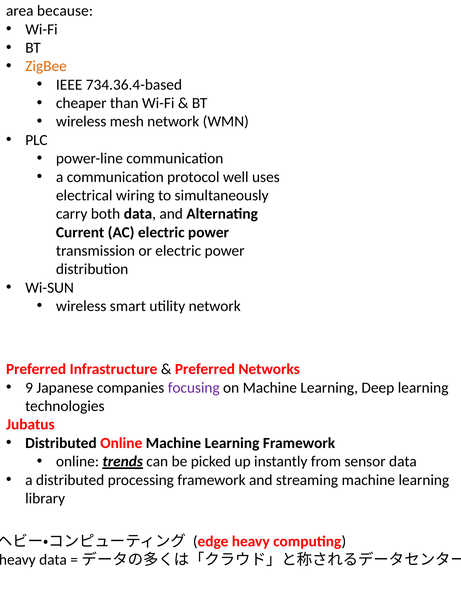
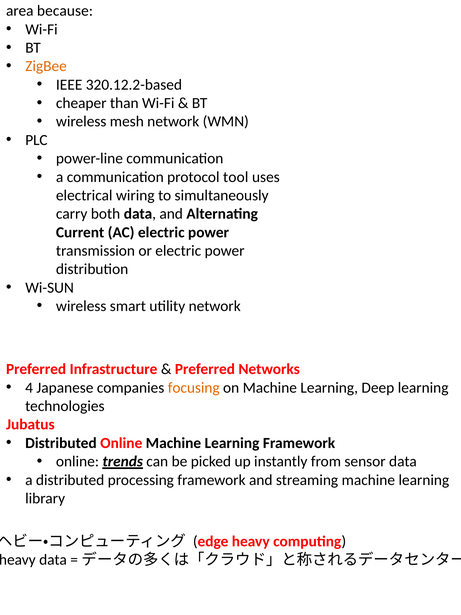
734.36.4-based: 734.36.4-based -> 320.12.2-based
well: well -> tool
9: 9 -> 4
focusing colour: purple -> orange
